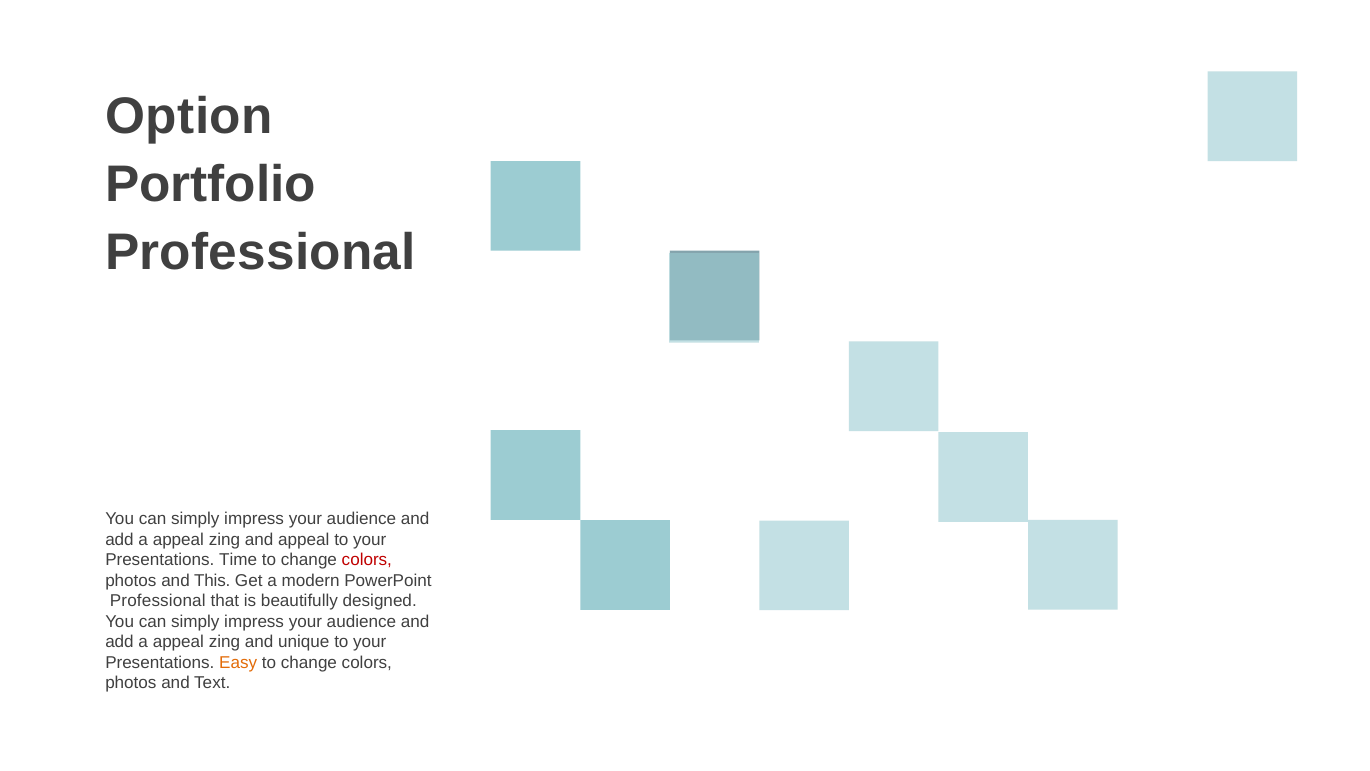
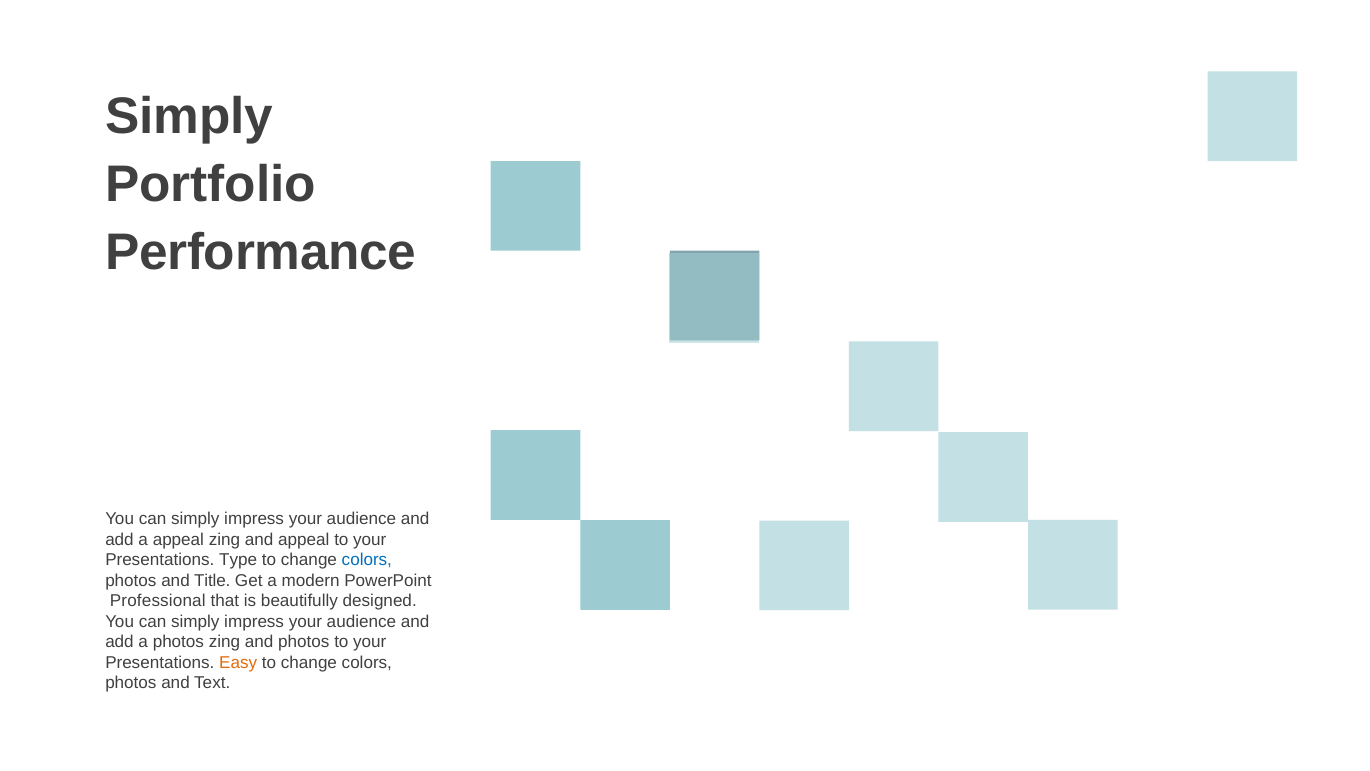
Option at (189, 116): Option -> Simply
Professional at (261, 252): Professional -> Performance
Time: Time -> Type
colors at (367, 560) colour: red -> blue
This: This -> Title
appeal at (178, 642): appeal -> photos
and unique: unique -> photos
